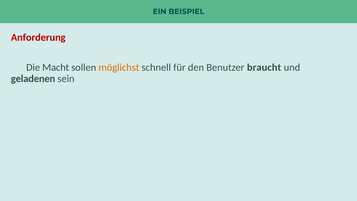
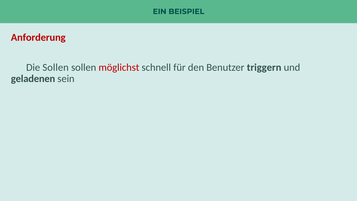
Macht at (56, 67): Macht -> Sollen
möglichst colour: orange -> red
braucht: braucht -> triggern
